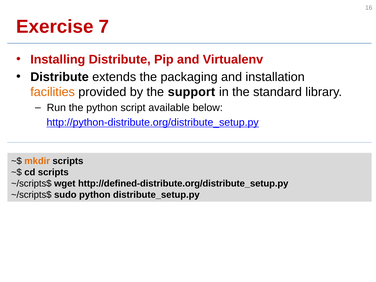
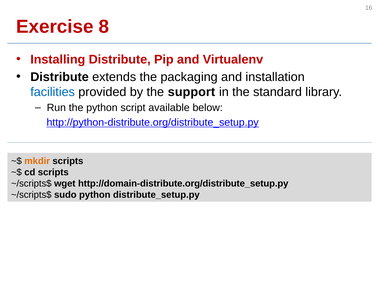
7: 7 -> 8
facilities colour: orange -> blue
http://defined-distribute.org/distribute_setup.py: http://defined-distribute.org/distribute_setup.py -> http://domain-distribute.org/distribute_setup.py
